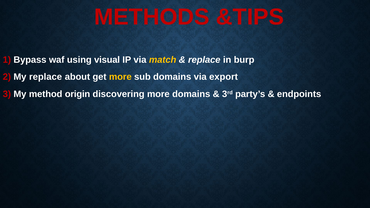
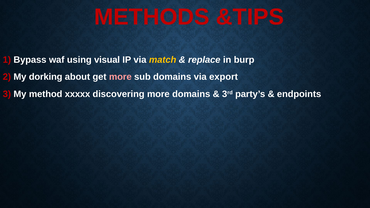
My replace: replace -> dorking
more at (120, 77) colour: yellow -> pink
origin: origin -> xxxxx
